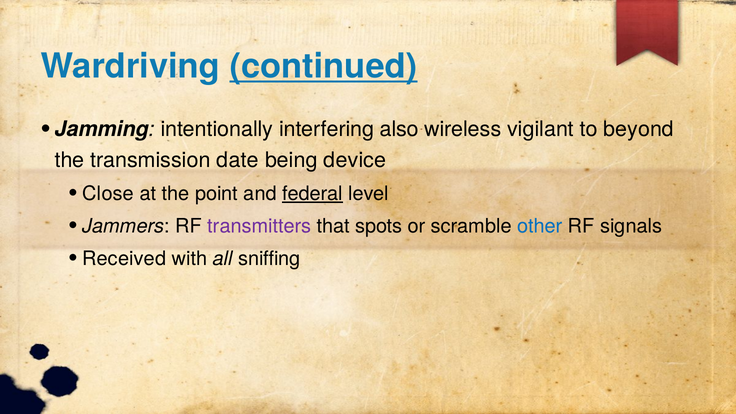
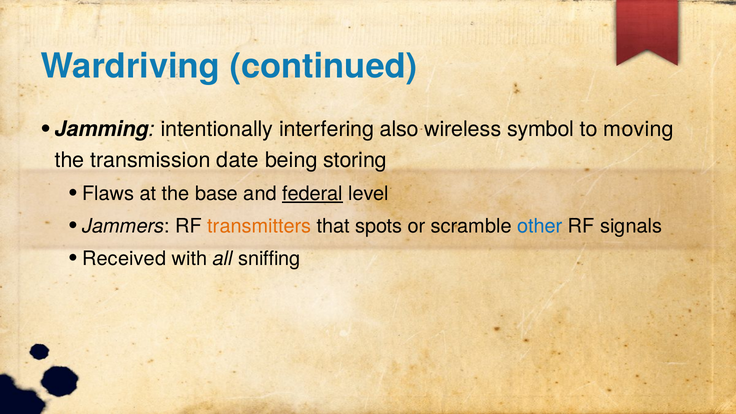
continued underline: present -> none
vigilant: vigilant -> symbol
beyond: beyond -> moving
device: device -> storing
Close: Close -> Flaws
point: point -> base
transmitters colour: purple -> orange
